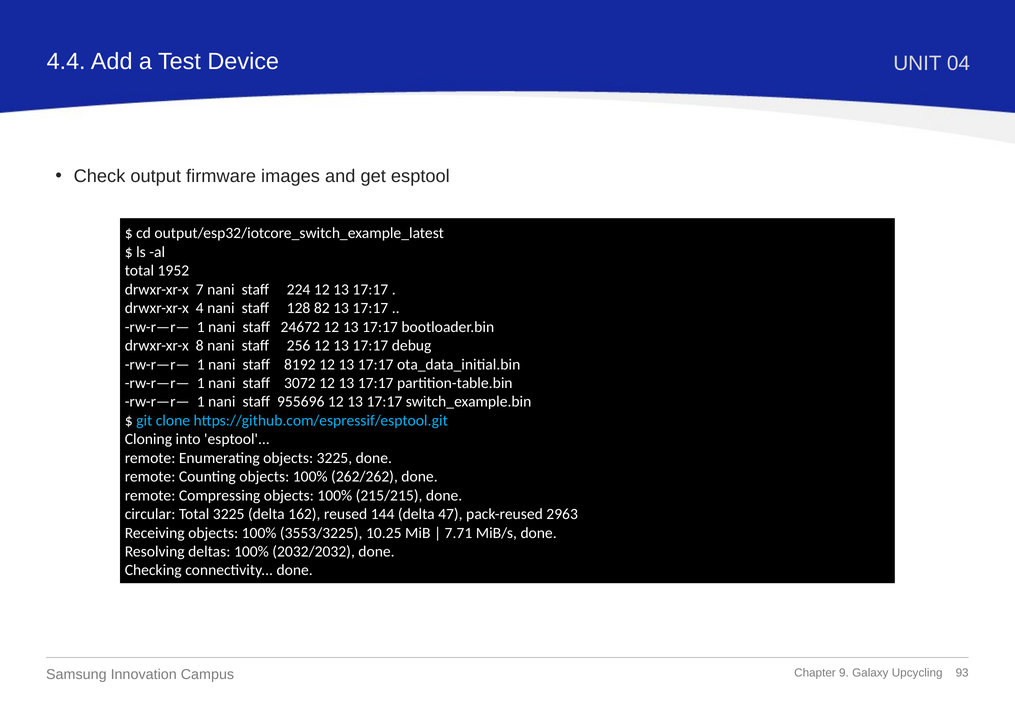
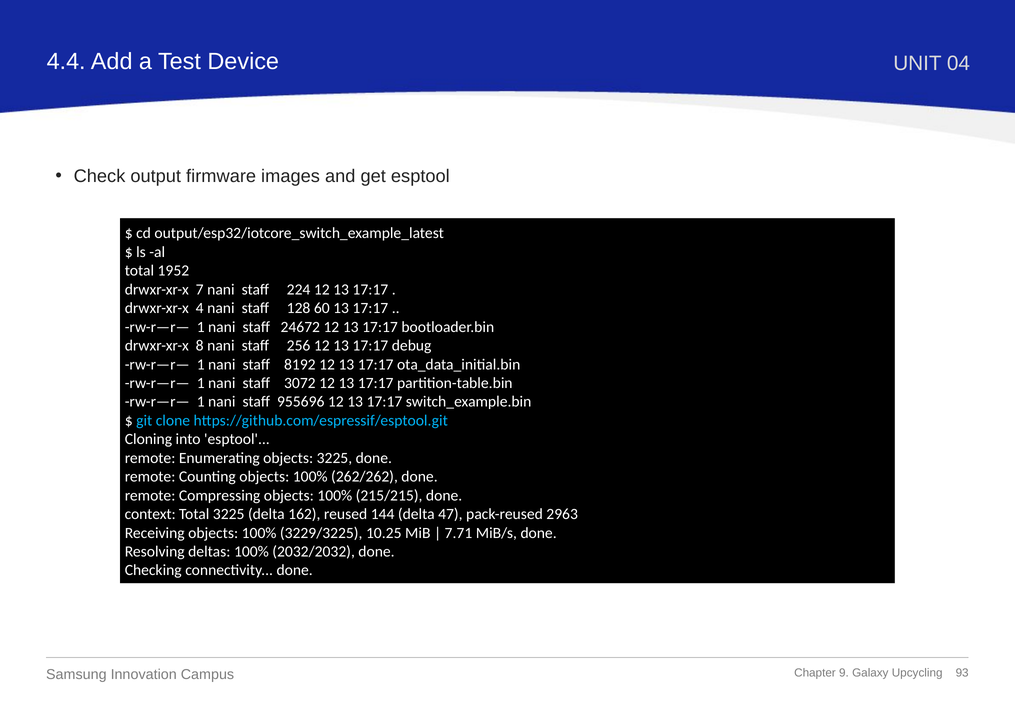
82: 82 -> 60
circular: circular -> context
3553/3225: 3553/3225 -> 3229/3225
